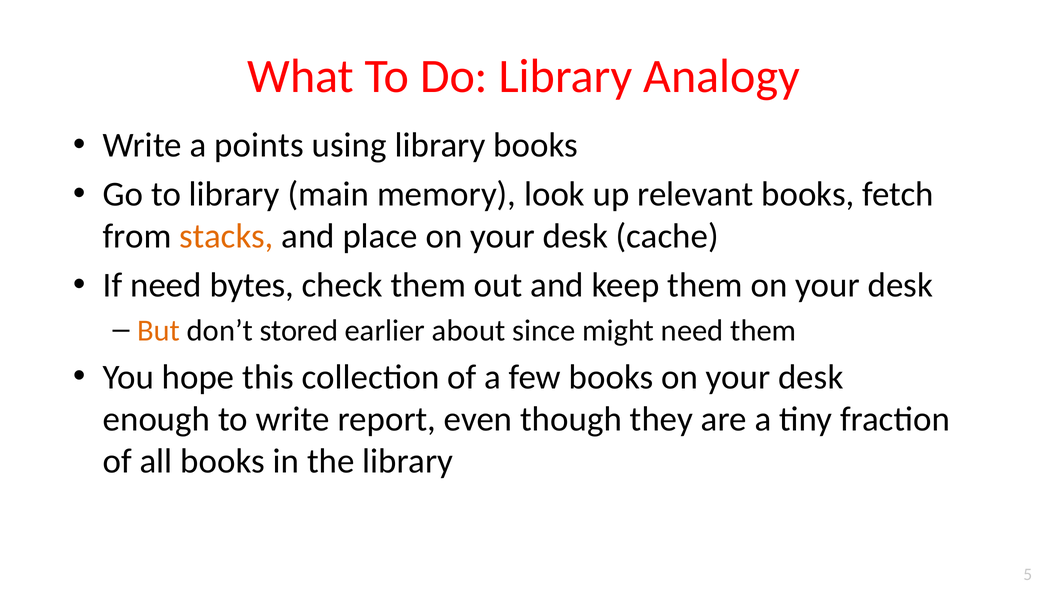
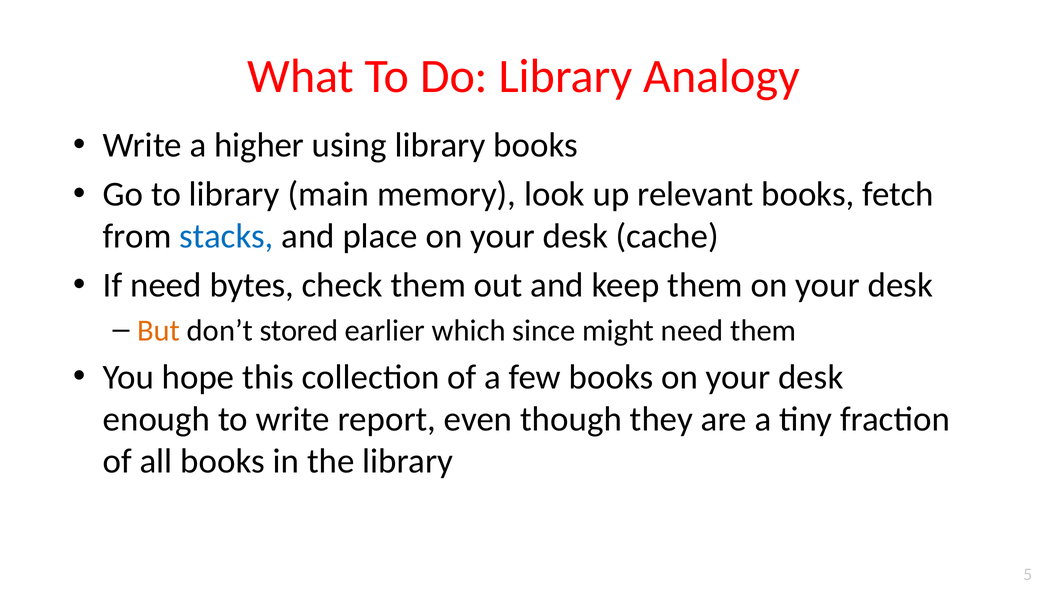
points: points -> higher
stacks colour: orange -> blue
about: about -> which
